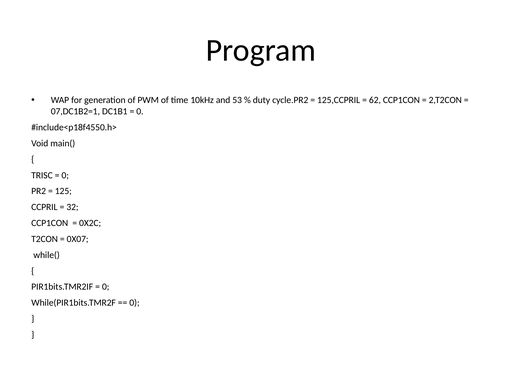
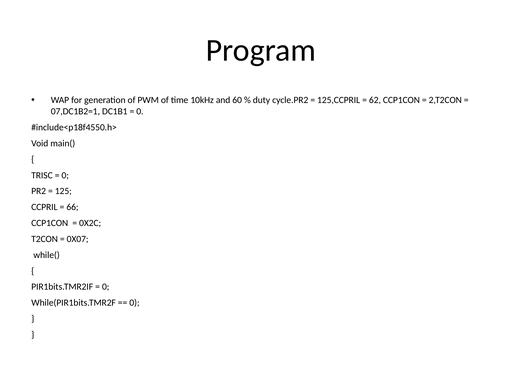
53: 53 -> 60
32: 32 -> 66
